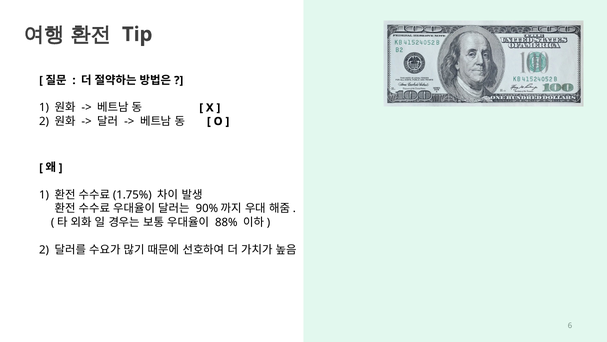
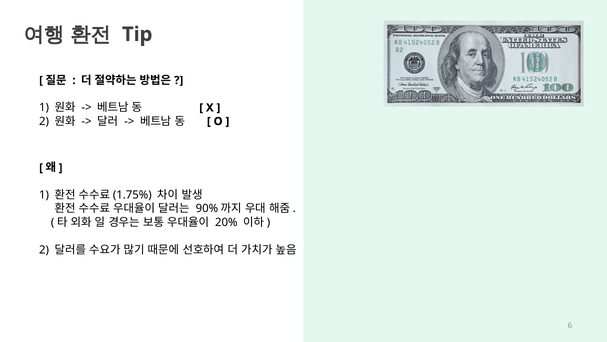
88%: 88% -> 20%
